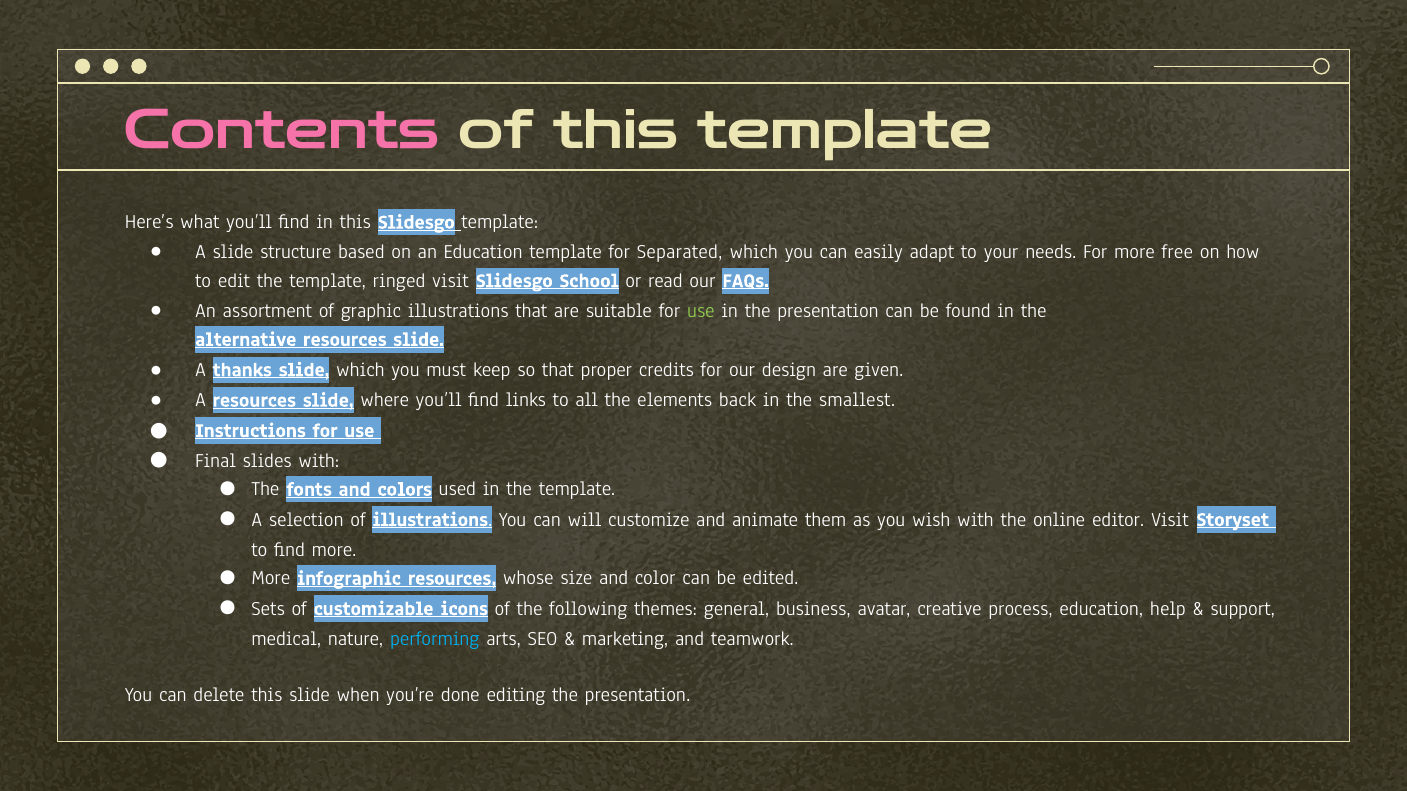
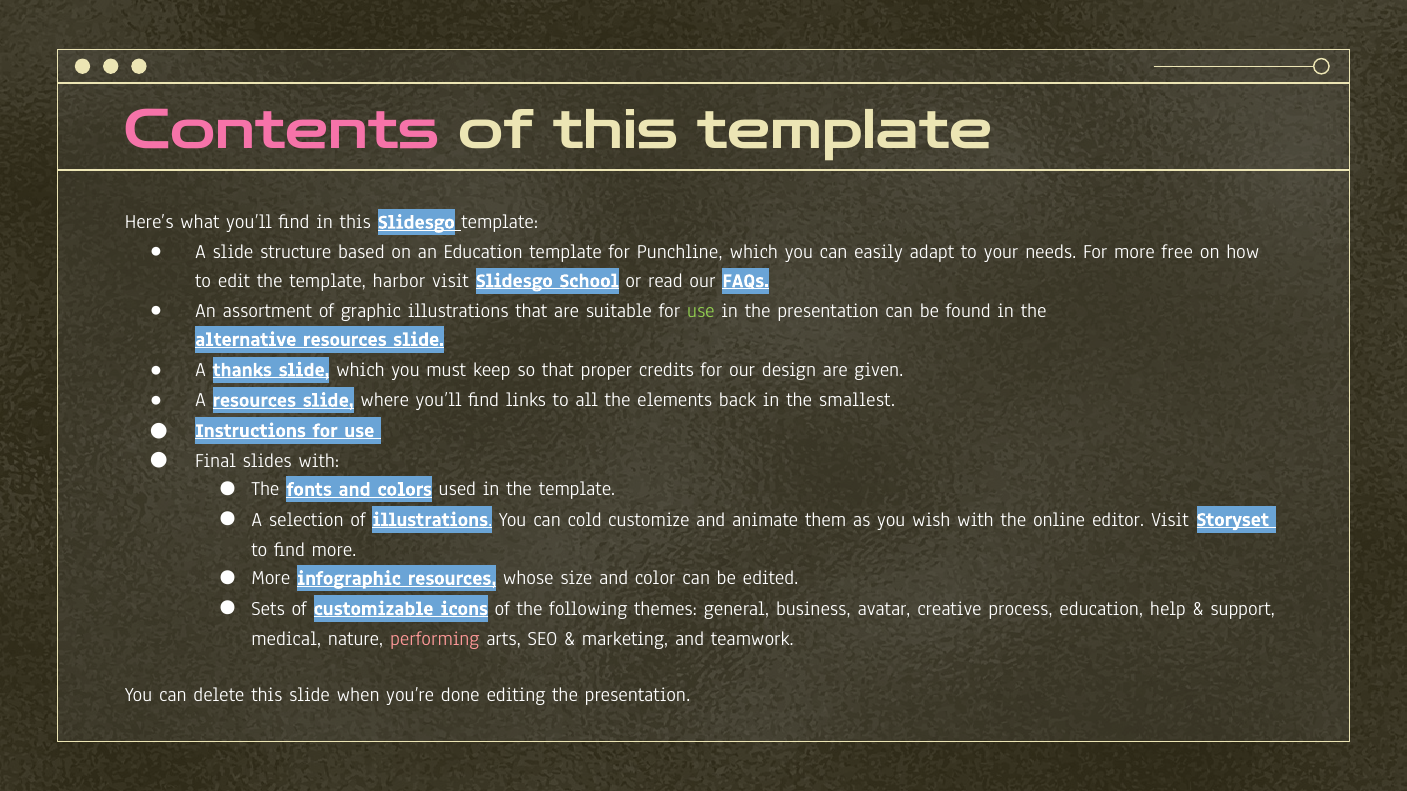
Separated: Separated -> Punchline
ringed: ringed -> harbor
will: will -> cold
performing colour: light blue -> pink
